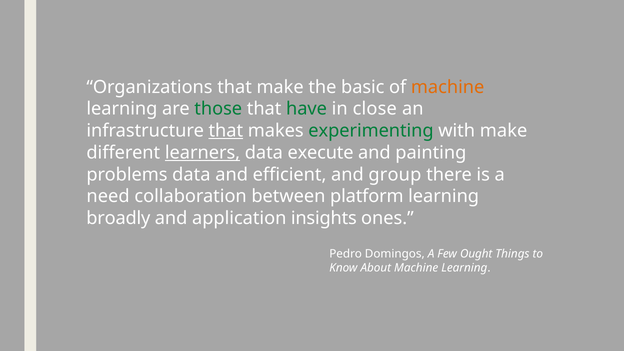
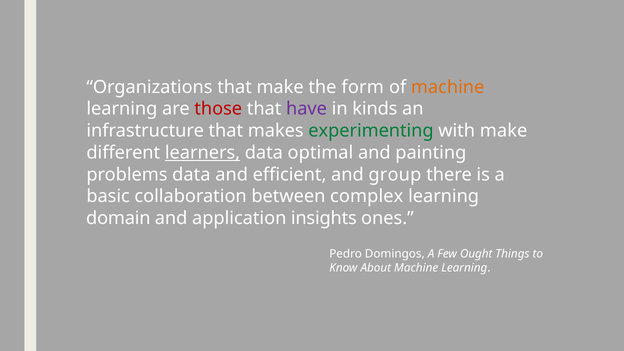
basic: basic -> form
those colour: green -> red
have colour: green -> purple
close: close -> kinds
that at (226, 131) underline: present -> none
execute: execute -> optimal
need: need -> basic
platform: platform -> complex
broadly: broadly -> domain
